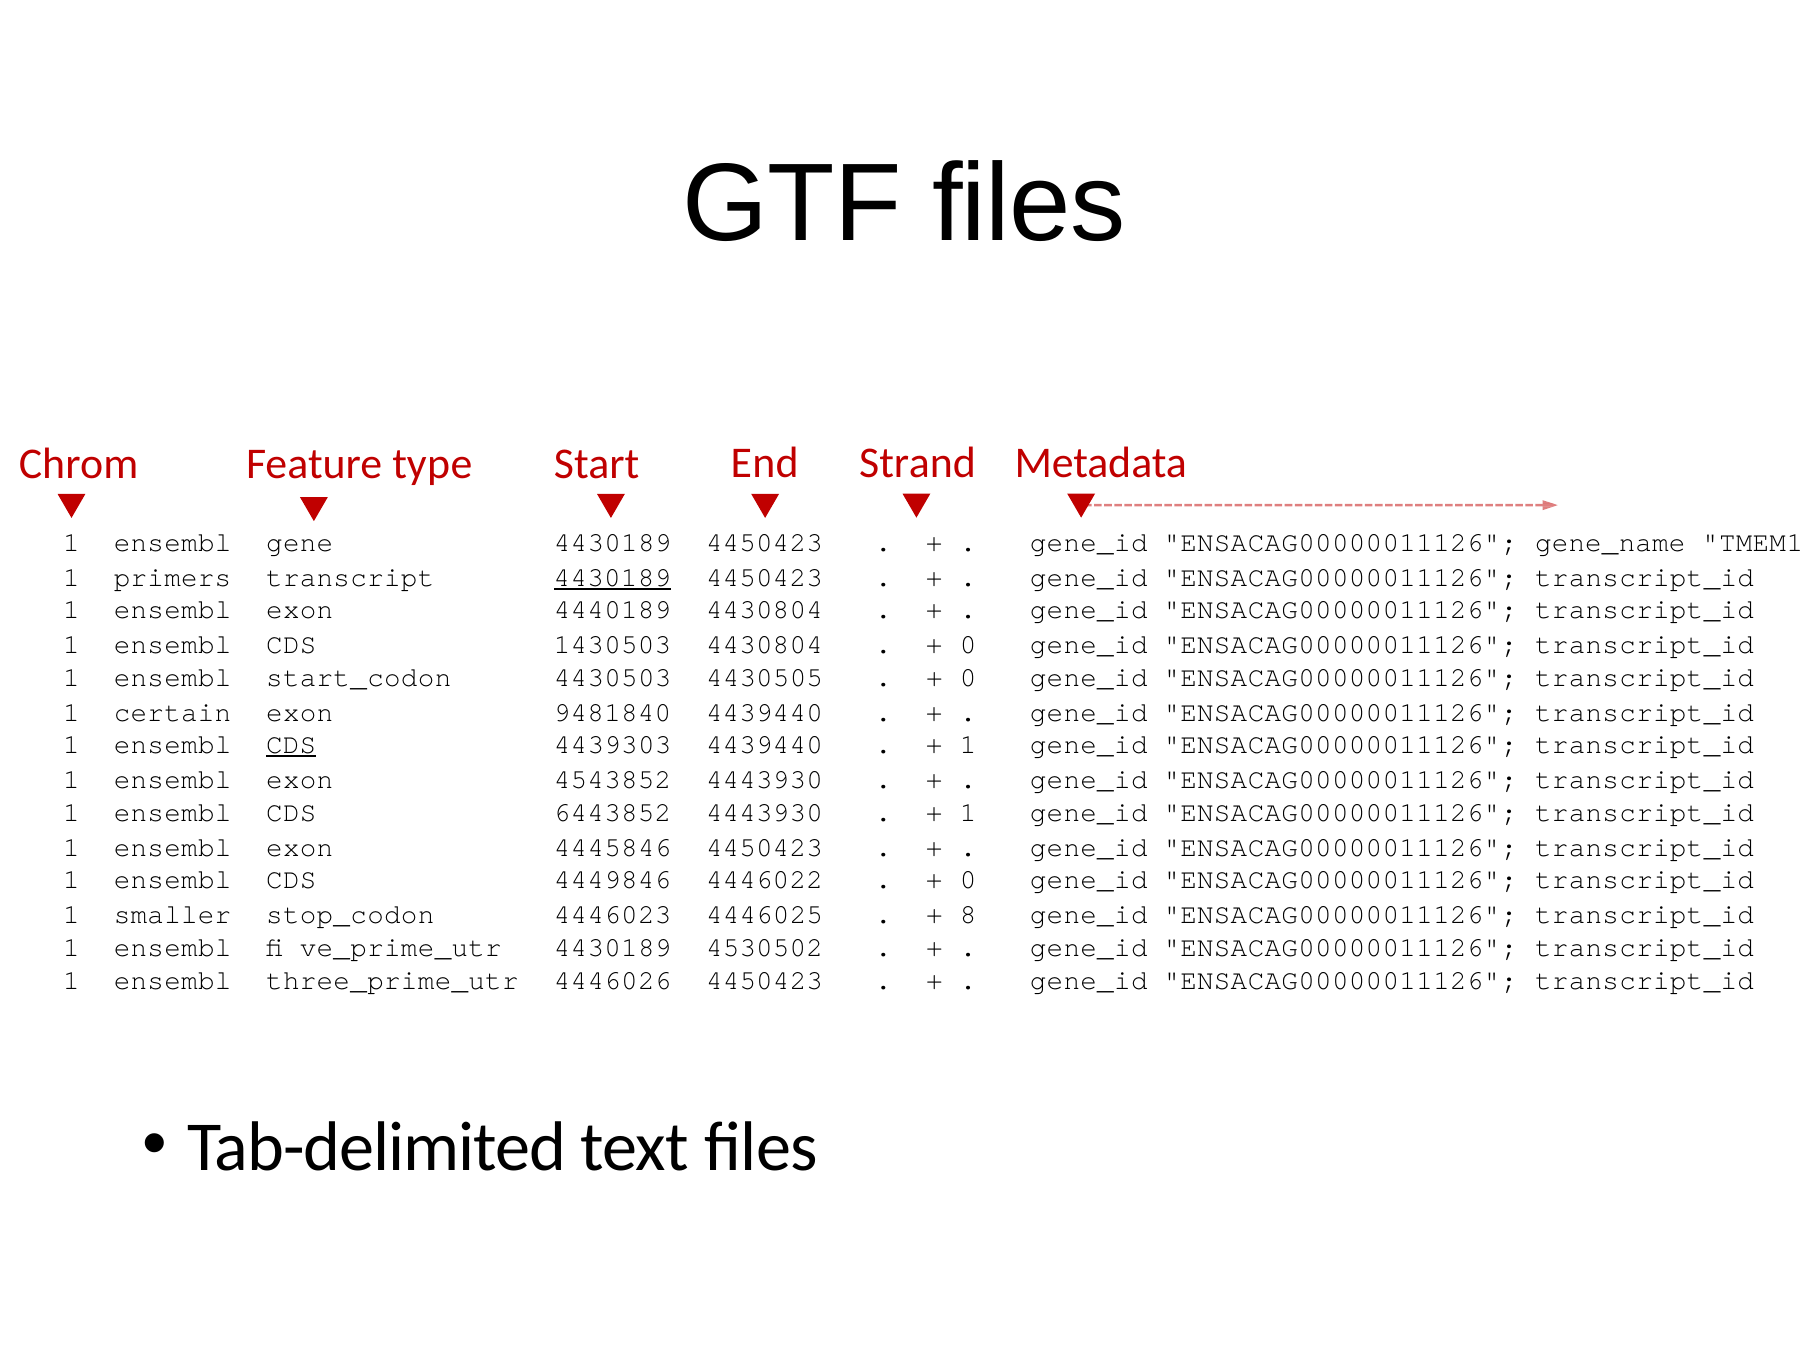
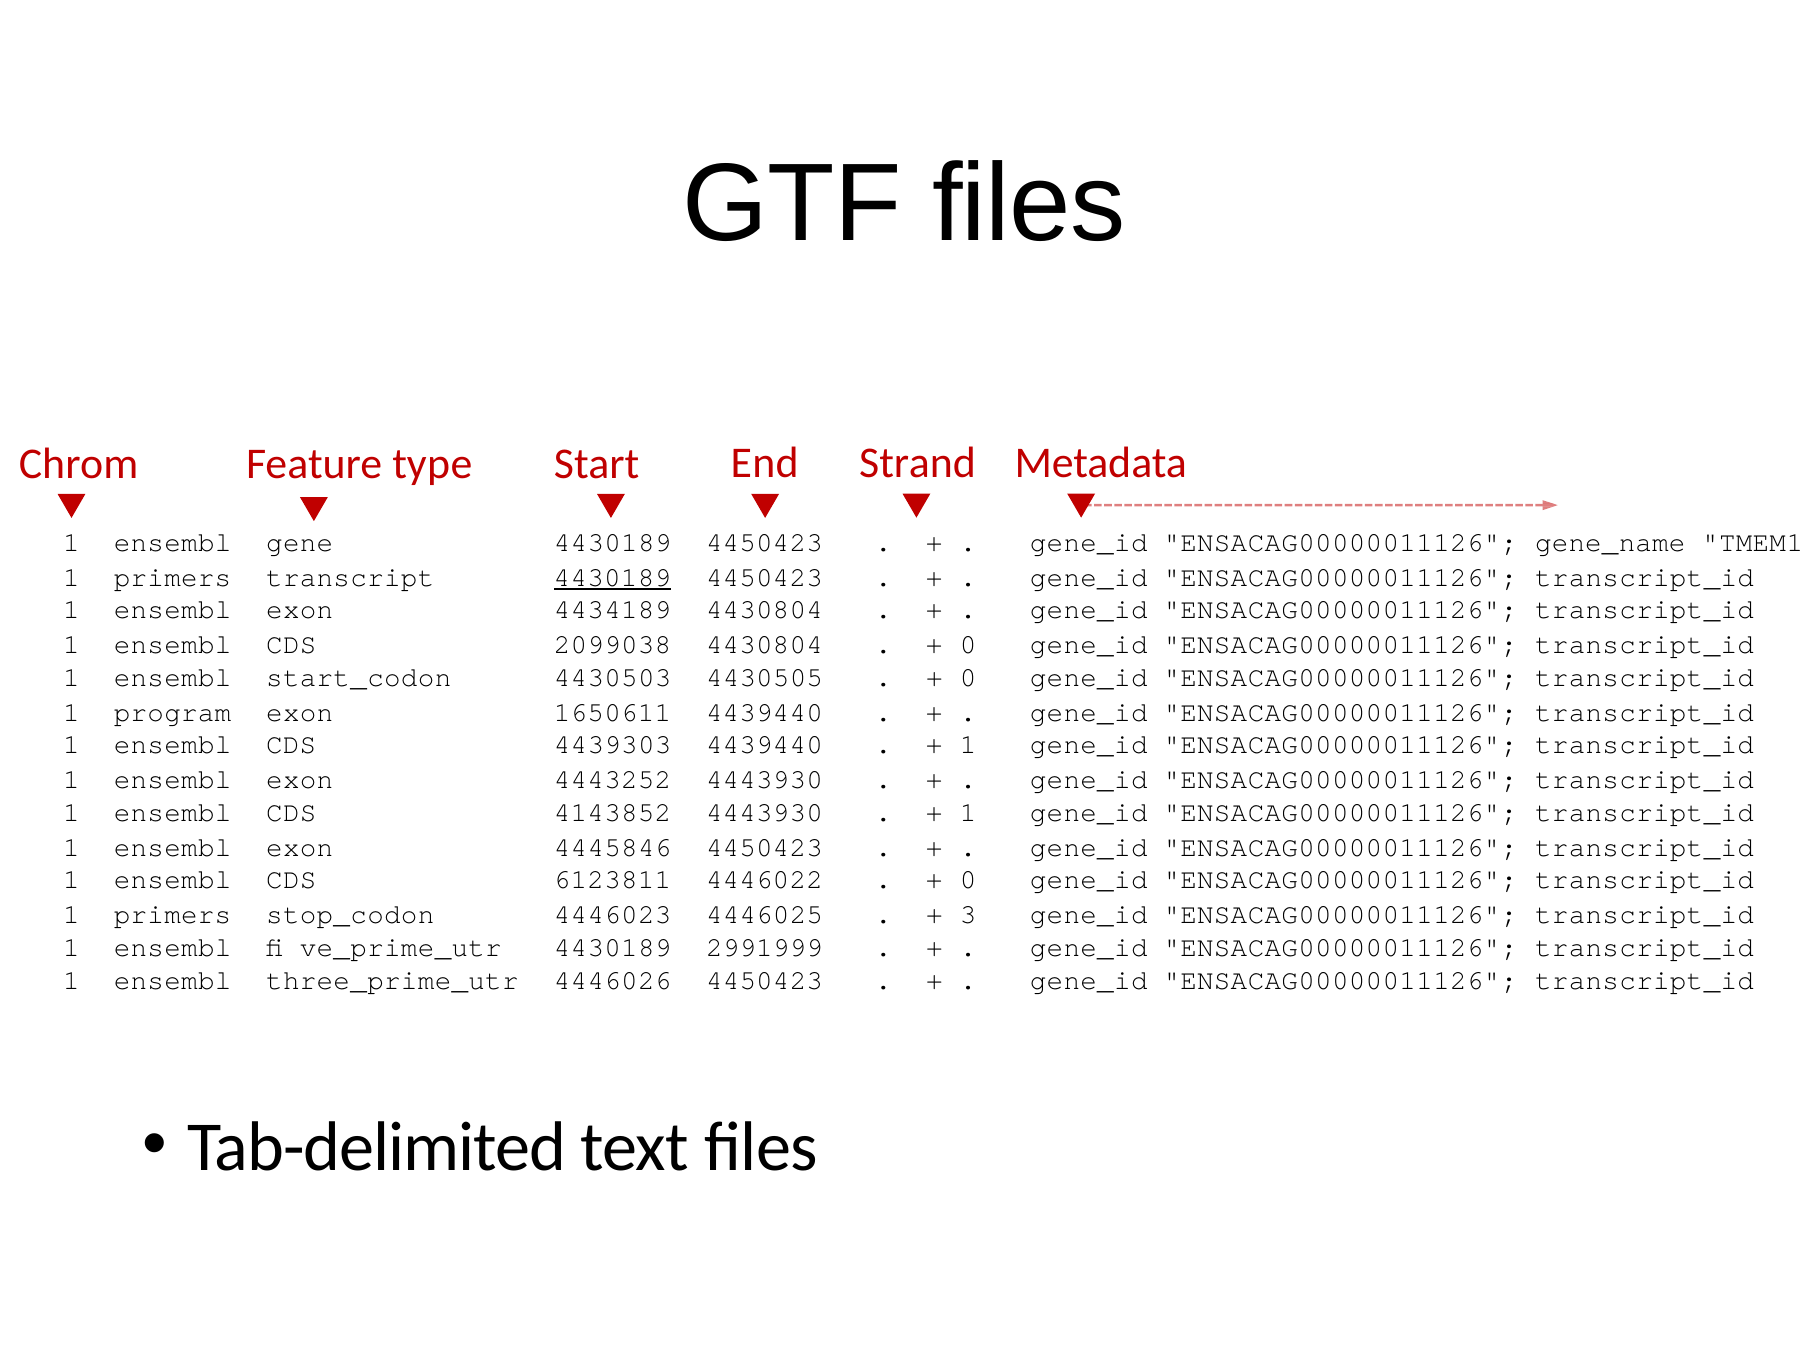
4440189: 4440189 -> 4434189
1430503: 1430503 -> 2099038
certain: certain -> program
9481840: 9481840 -> 1650611
CDS at (291, 744) underline: present -> none
4543852: 4543852 -> 4443252
6443852: 6443852 -> 4143852
4449846: 4449846 -> 6123811
smaller at (173, 915): smaller -> primers
8: 8 -> 3
4530502: 4530502 -> 2991999
